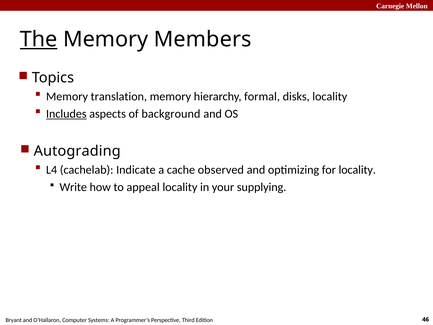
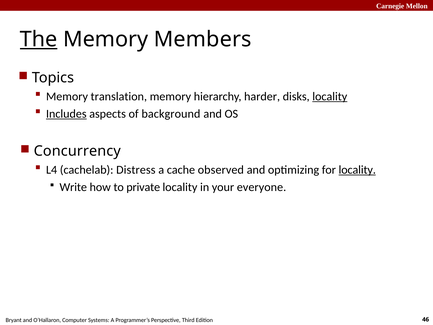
formal: formal -> harder
locality at (330, 96) underline: none -> present
Autograding: Autograding -> Concurrency
Indicate: Indicate -> Distress
locality at (357, 170) underline: none -> present
appeal: appeal -> private
supplying: supplying -> everyone
